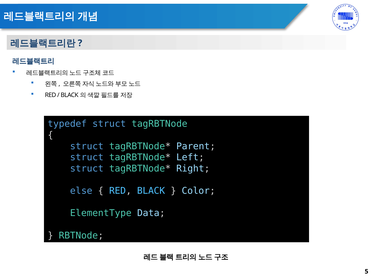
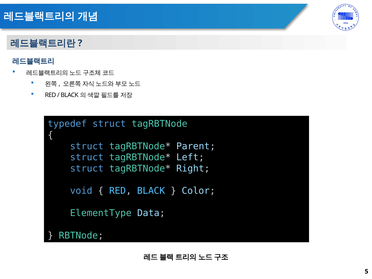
else: else -> void
